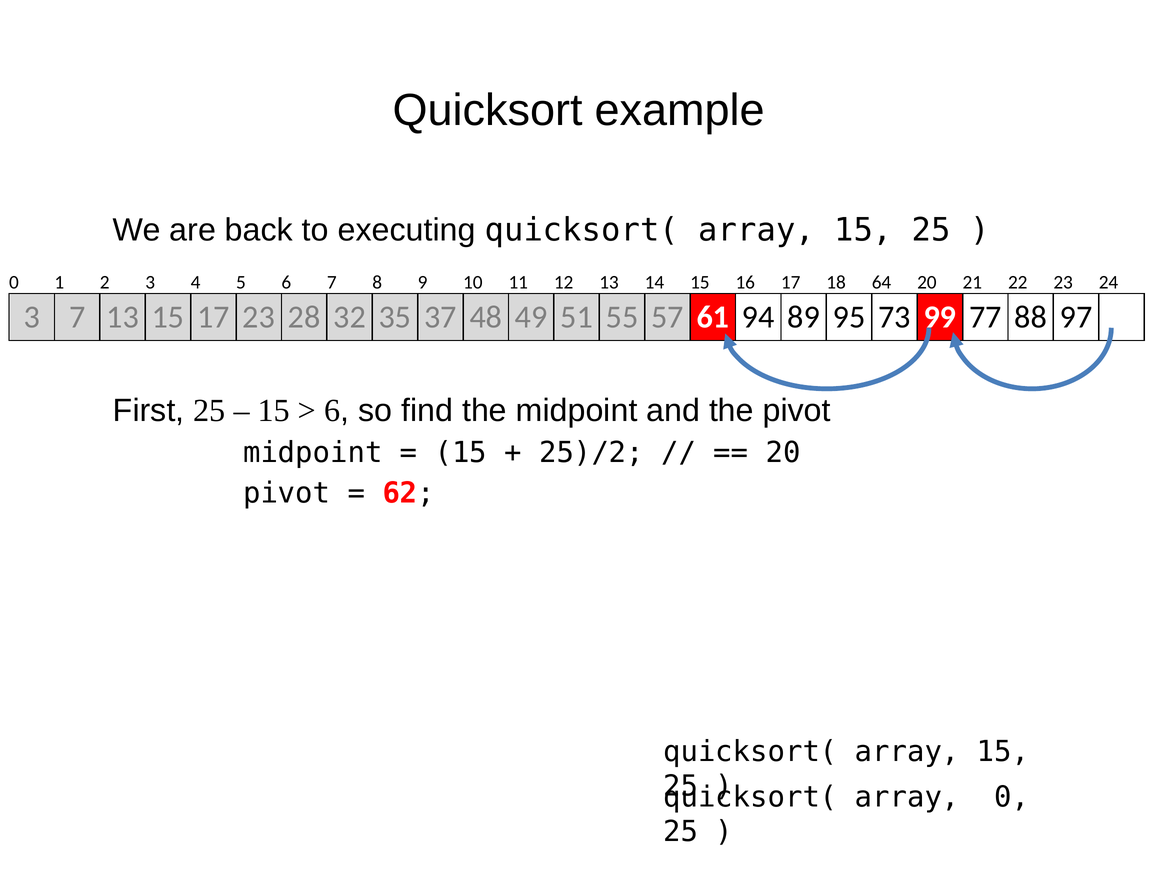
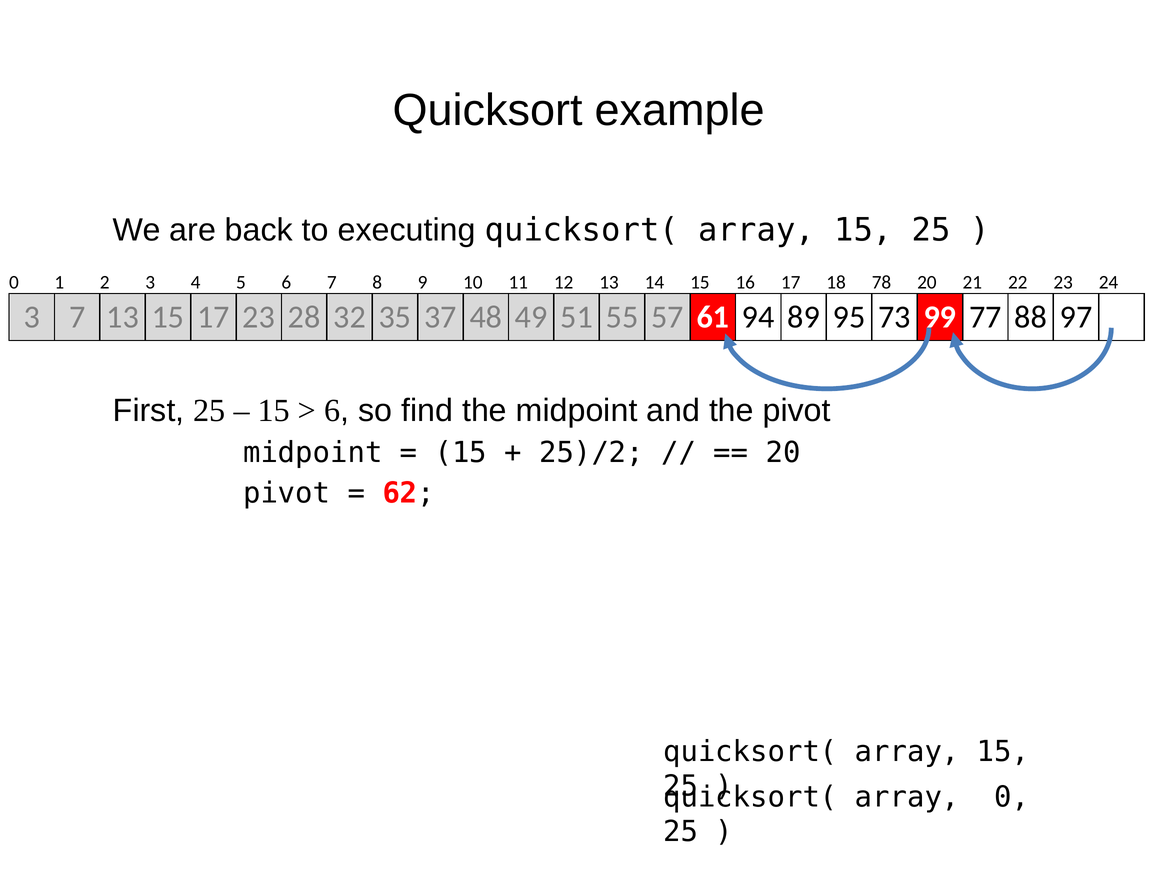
64: 64 -> 78
